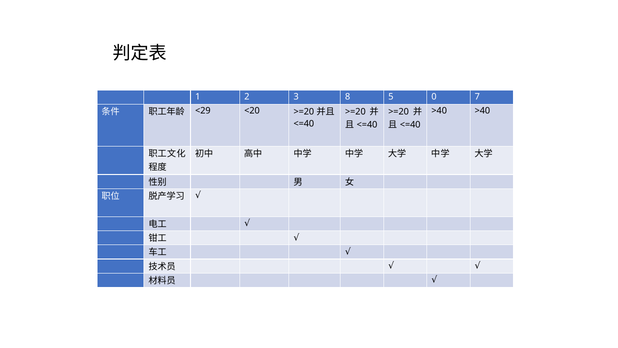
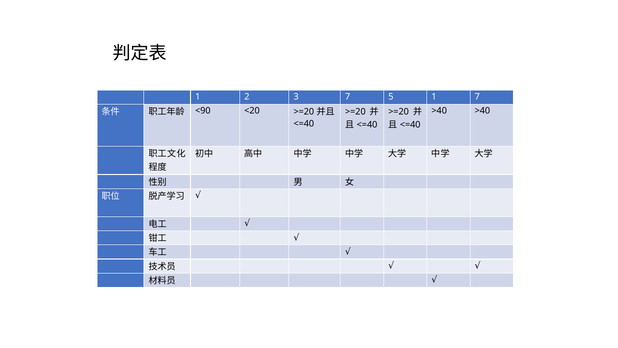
3 8: 8 -> 7
5 0: 0 -> 1
<29: <29 -> <90
